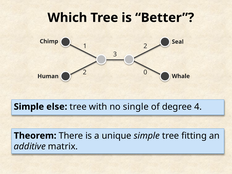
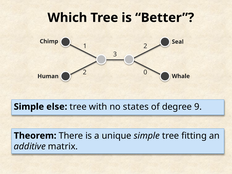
single: single -> states
4: 4 -> 9
